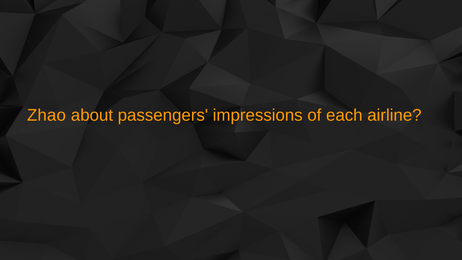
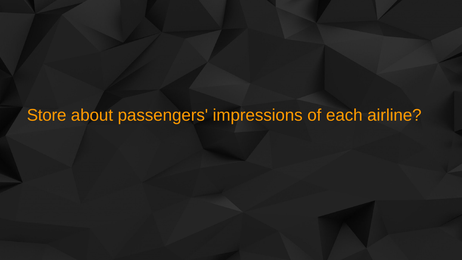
Zhao: Zhao -> Store
